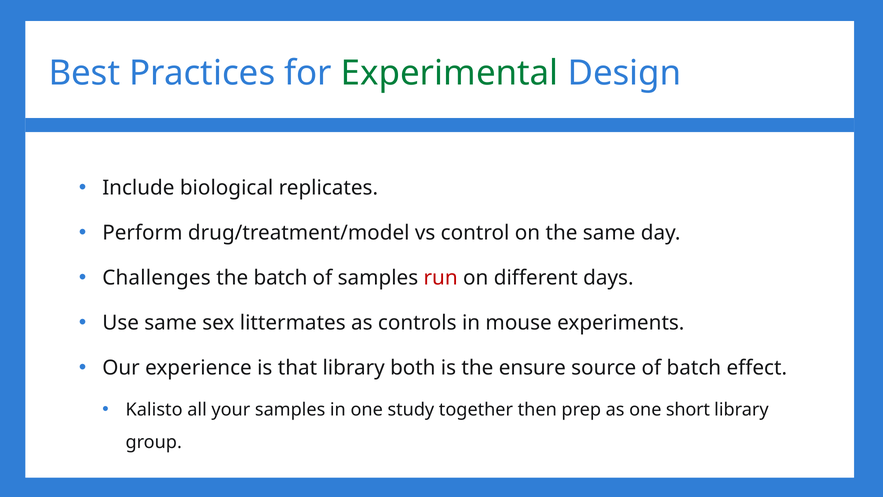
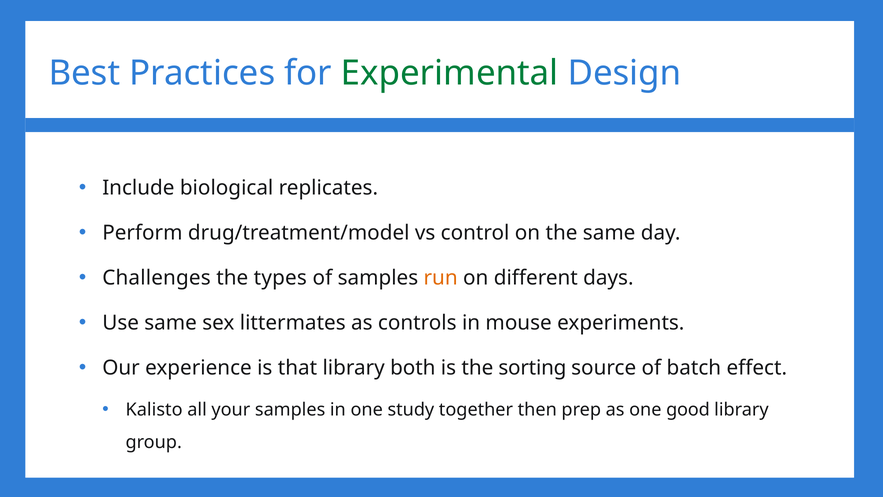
the batch: batch -> types
run colour: red -> orange
ensure: ensure -> sorting
short: short -> good
